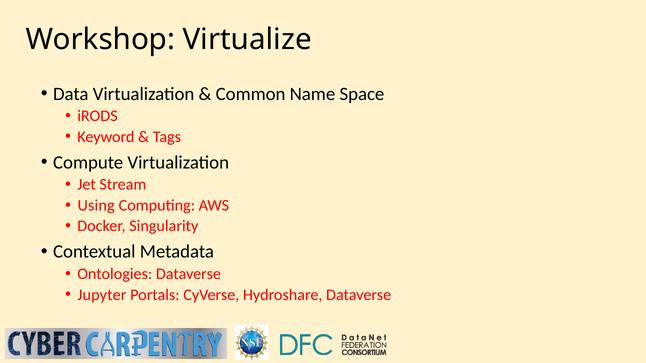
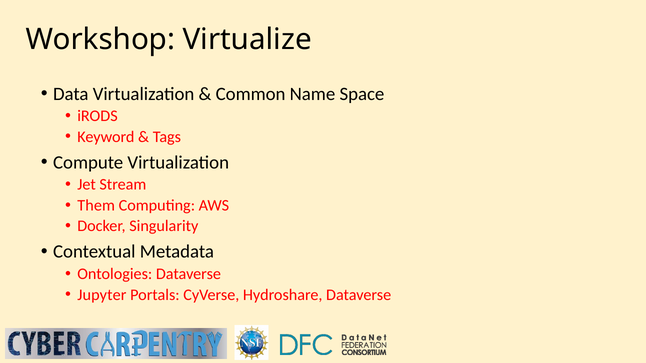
Using: Using -> Them
